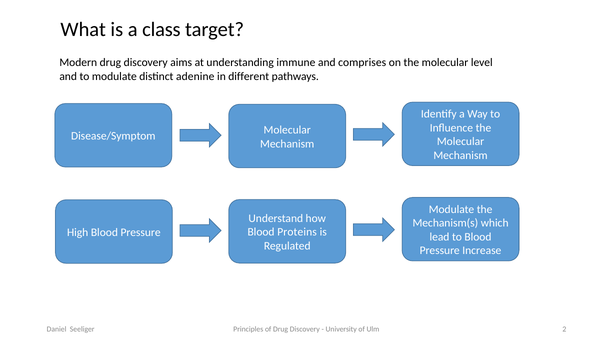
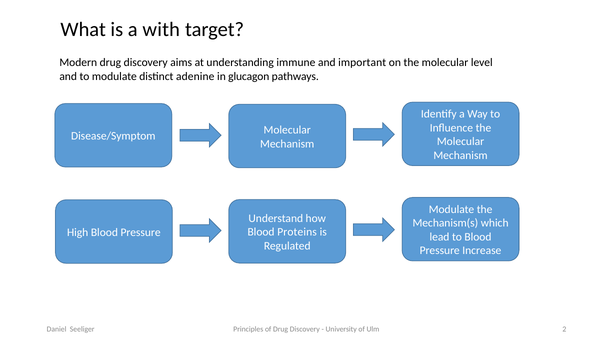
class: class -> with
comprises: comprises -> important
different: different -> glucagon
